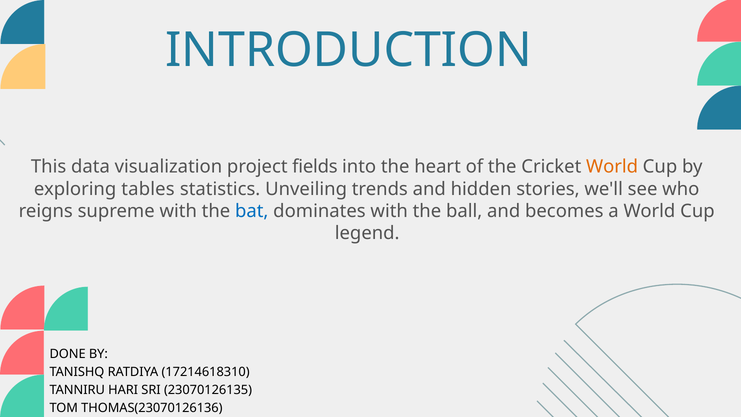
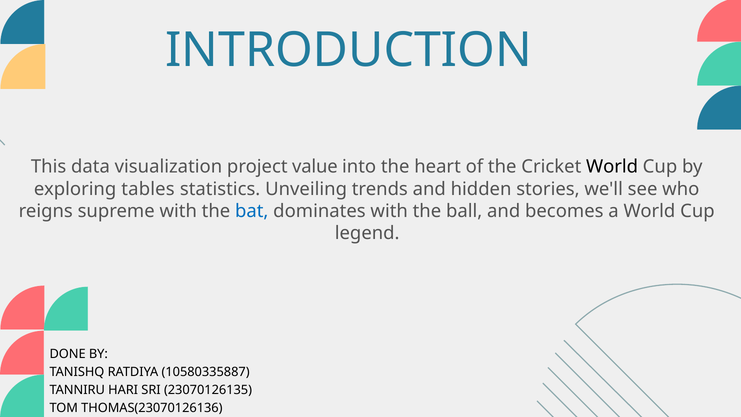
fields: fields -> value
World at (612, 167) colour: orange -> black
17214618310: 17214618310 -> 10580335887
